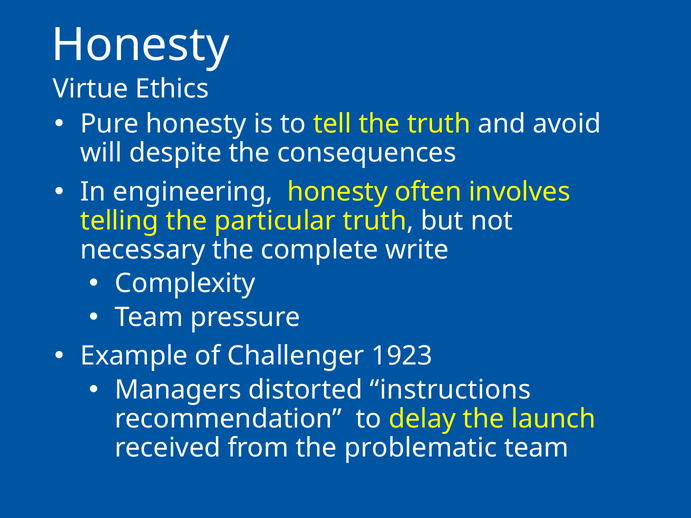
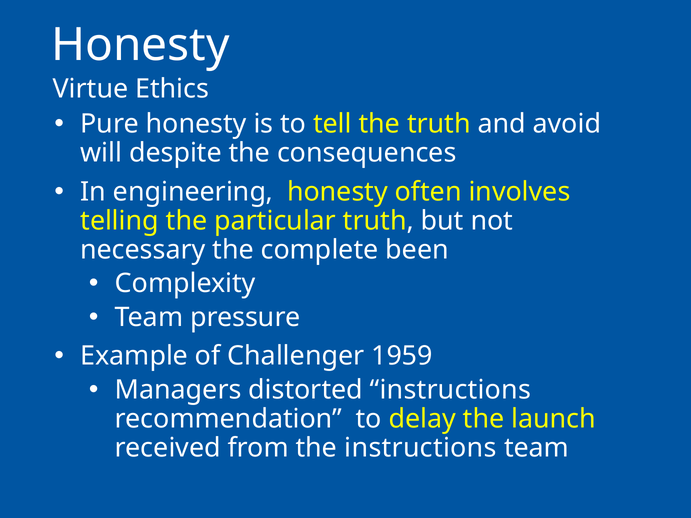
write: write -> been
1923: 1923 -> 1959
the problematic: problematic -> instructions
